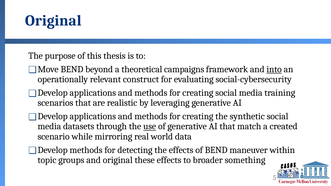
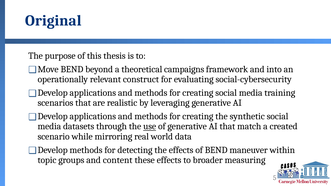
into underline: present -> none
and original: original -> content
something: something -> measuring
